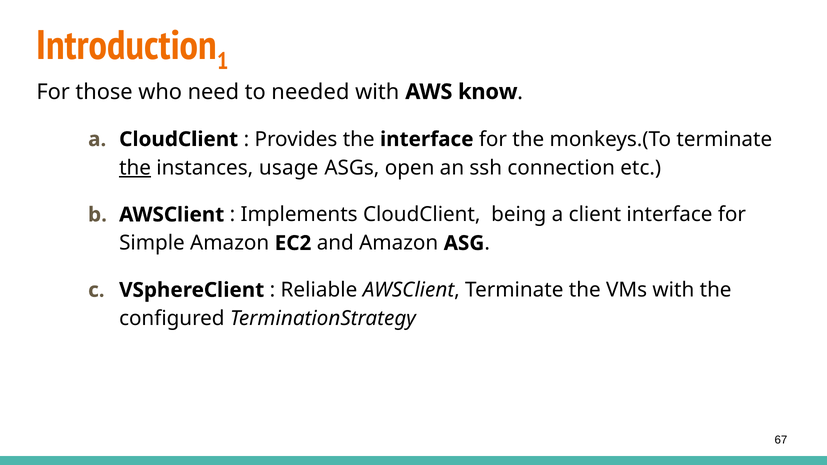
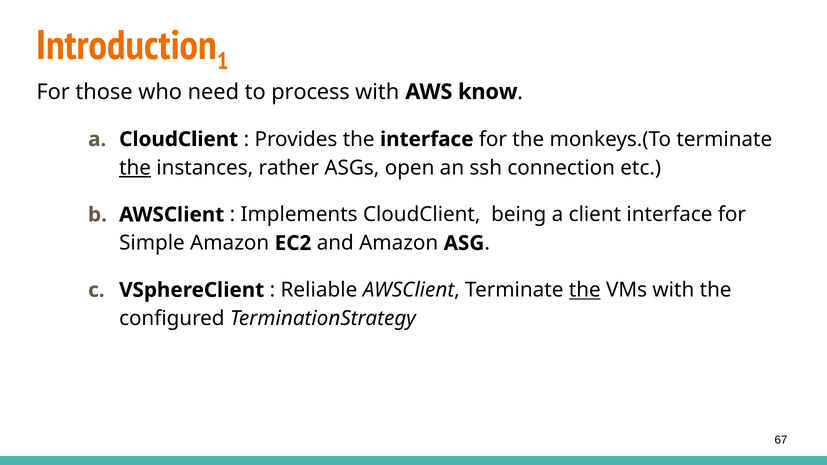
needed: needed -> process
usage: usage -> rather
the at (585, 290) underline: none -> present
